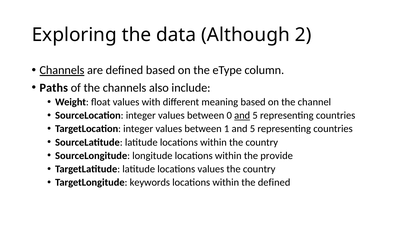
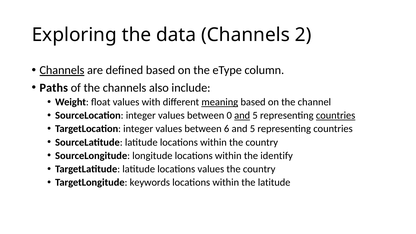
data Although: Although -> Channels
meaning underline: none -> present
countries at (336, 115) underline: none -> present
1: 1 -> 6
provide: provide -> identify
the defined: defined -> latitude
